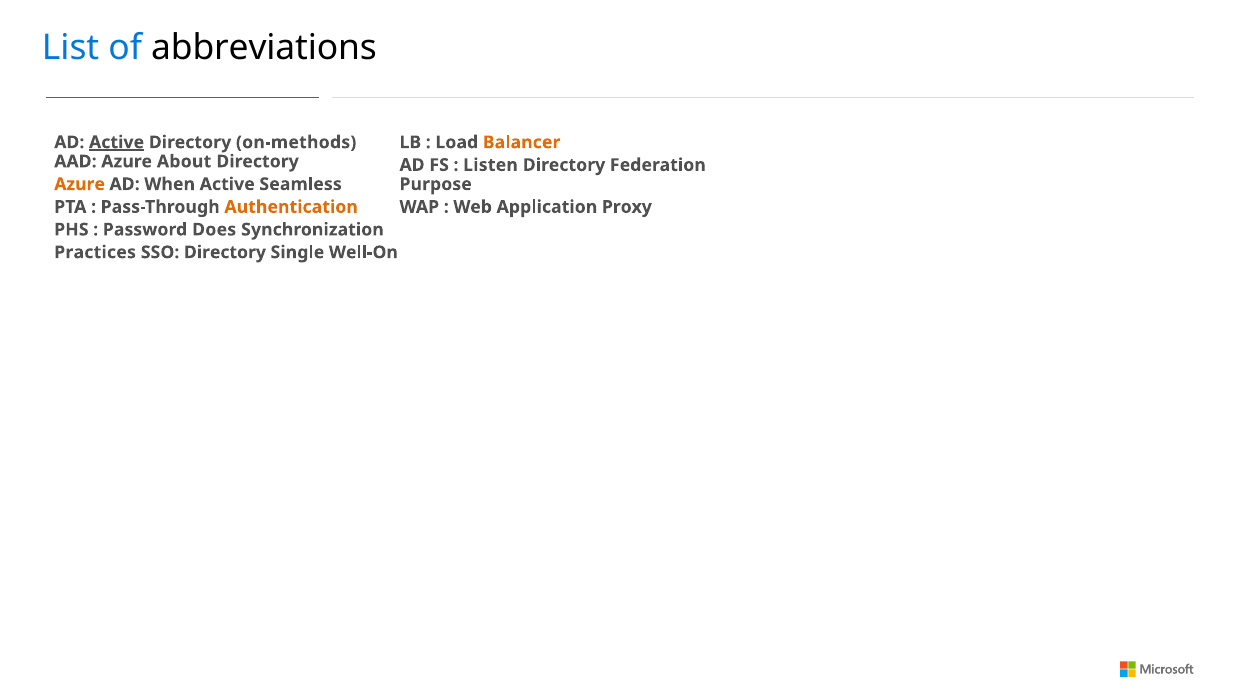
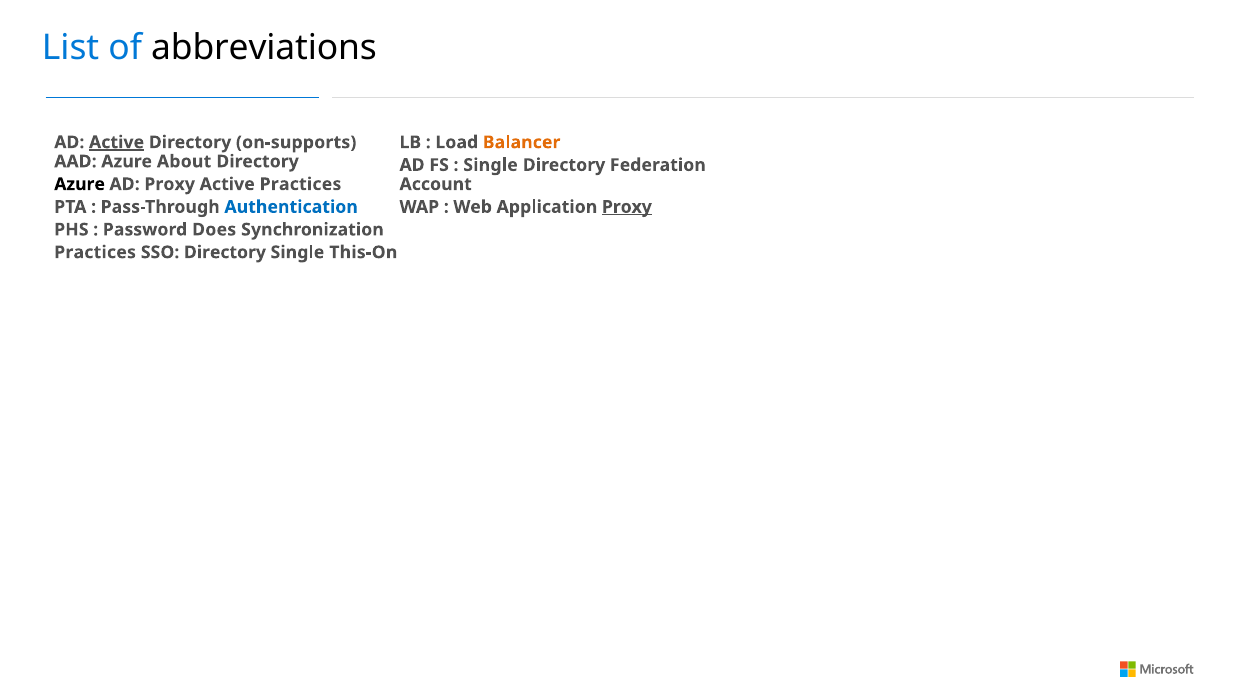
on-methods: on-methods -> on-supports
Listen at (491, 165): Listen -> Single
Azure at (80, 184) colour: orange -> black
AD When: When -> Proxy
Active Seamless: Seamless -> Practices
Purpose: Purpose -> Account
Authentication colour: orange -> blue
Proxy at (627, 207) underline: none -> present
Well-On: Well-On -> This-On
